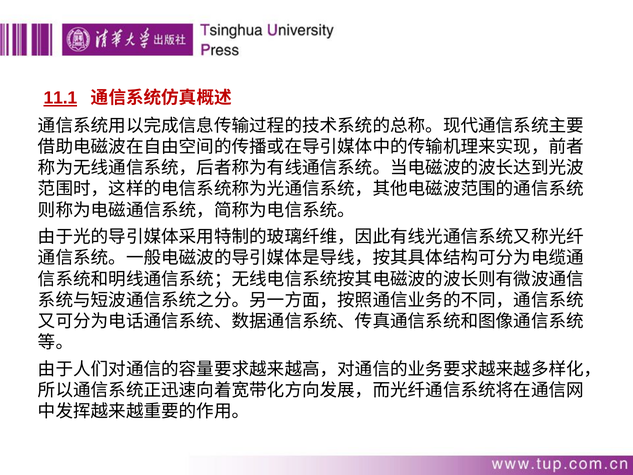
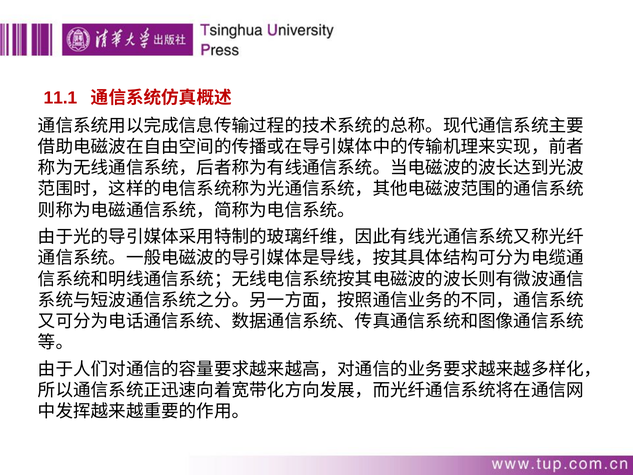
11.1 underline: present -> none
